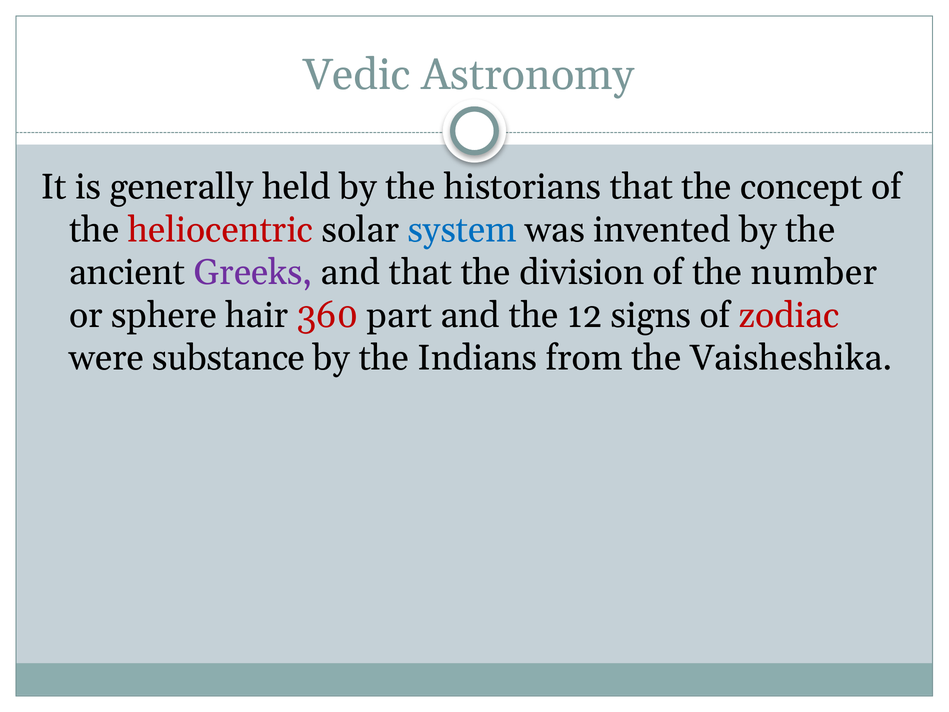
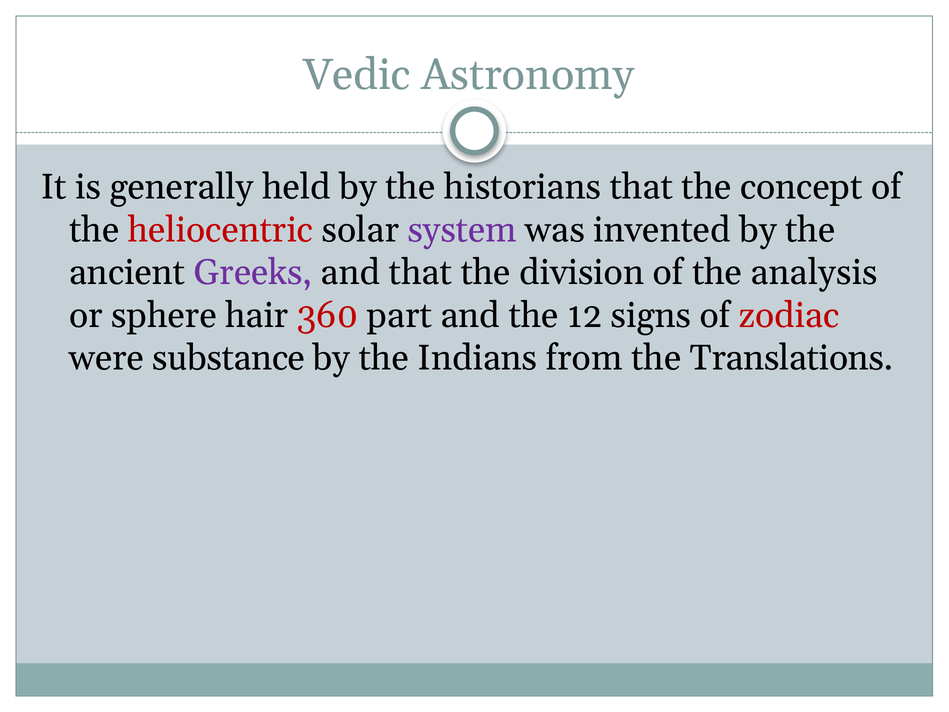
system colour: blue -> purple
number: number -> analysis
Vaisheshika: Vaisheshika -> Translations
